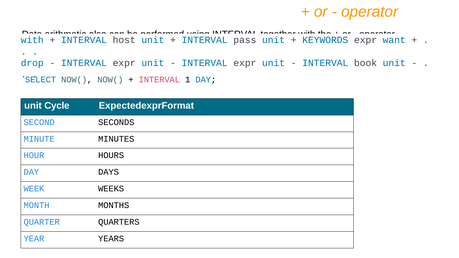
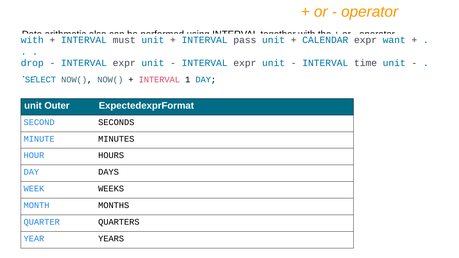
host: host -> must
KEYWORDS: KEYWORDS -> CALENDAR
book: book -> time
Cycle: Cycle -> Outer
